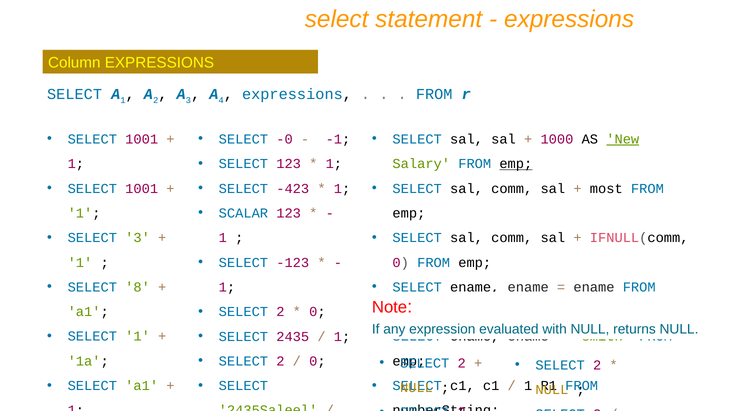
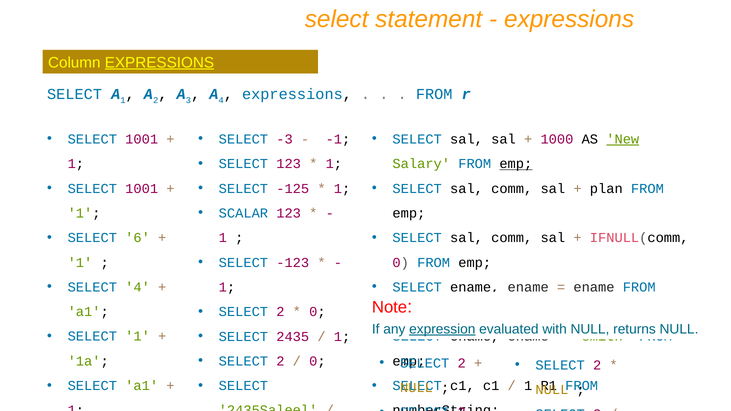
EXPRESSIONS at (159, 63) underline: none -> present
-0: -0 -> -3
most: most -> plan
-423: -423 -> -125
SELECT 3: 3 -> 6
SELECT 8: 8 -> 4
expression underline: none -> present
